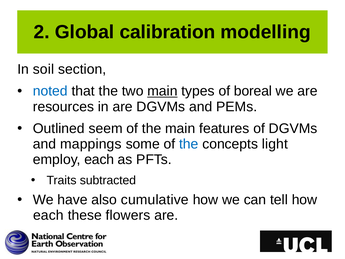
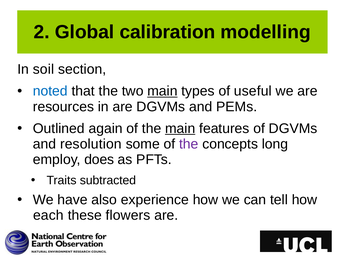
boreal: boreal -> useful
seem: seem -> again
main at (180, 128) underline: none -> present
mappings: mappings -> resolution
the at (189, 144) colour: blue -> purple
light: light -> long
employ each: each -> does
cumulative: cumulative -> experience
